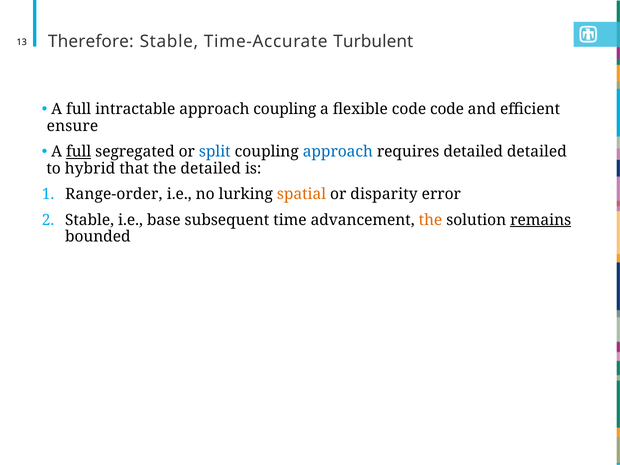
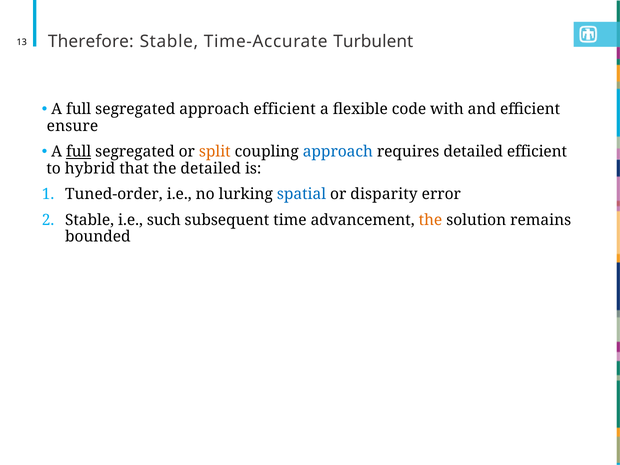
intractable at (135, 109): intractable -> segregated
approach coupling: coupling -> efficient
code code: code -> with
split colour: blue -> orange
detailed detailed: detailed -> efficient
Range-order: Range-order -> Tuned-order
spatial colour: orange -> blue
base: base -> such
remains underline: present -> none
